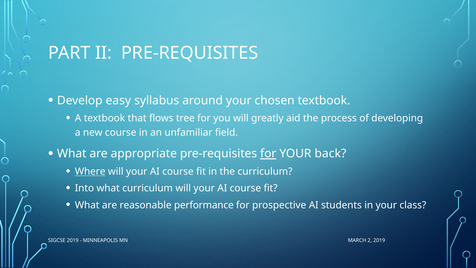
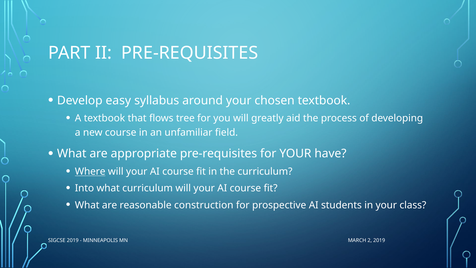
for at (268, 154) underline: present -> none
back: back -> have
performance: performance -> construction
